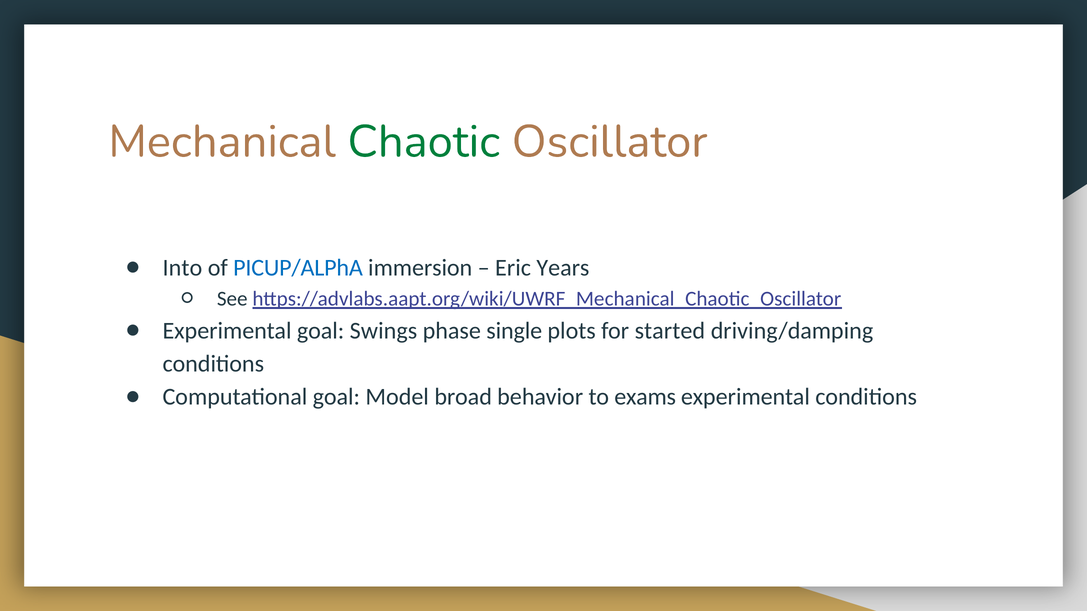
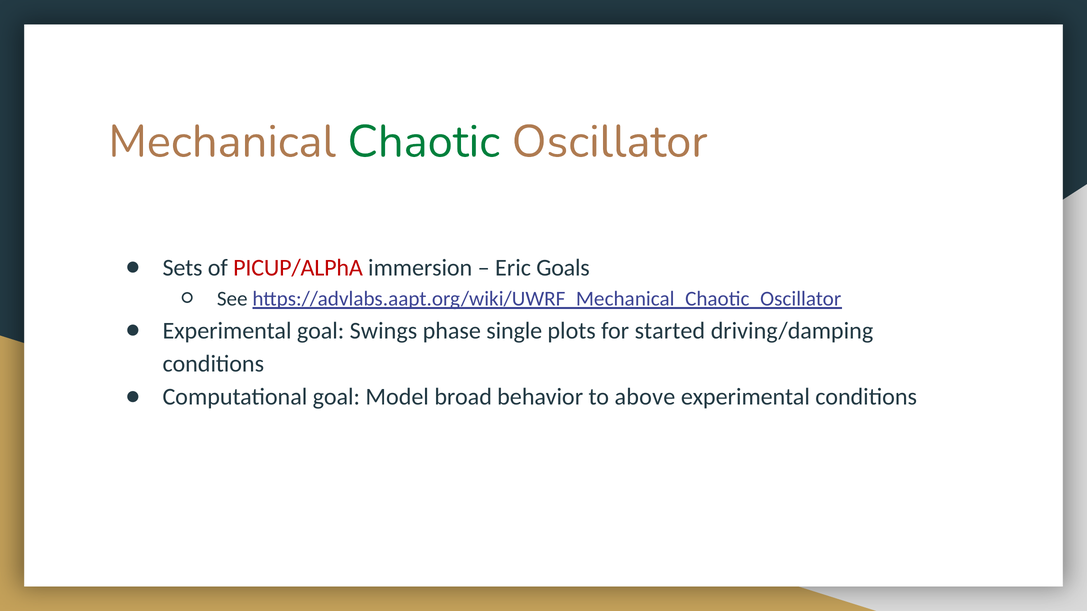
Into: Into -> Sets
PICUP/ALPhA colour: blue -> red
Years: Years -> Goals
exams: exams -> above
